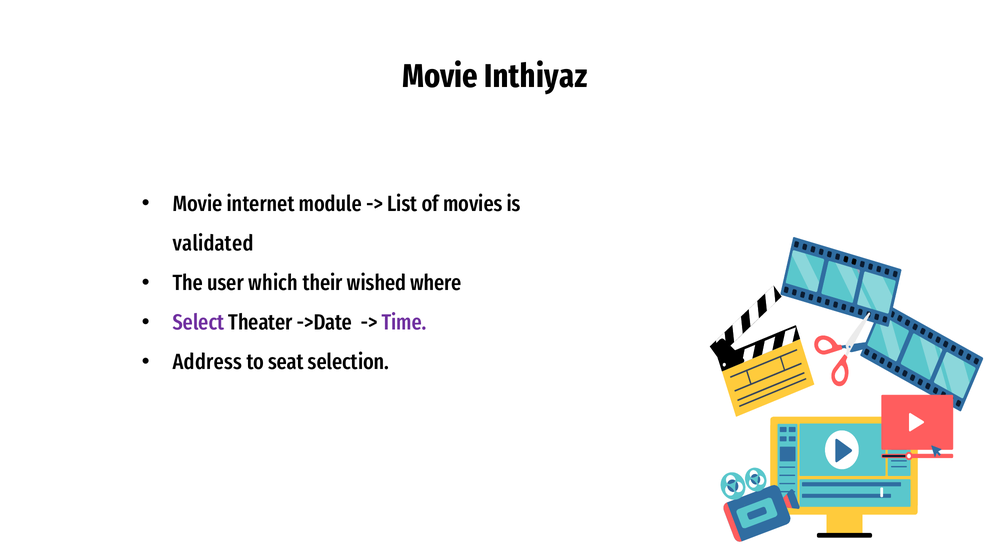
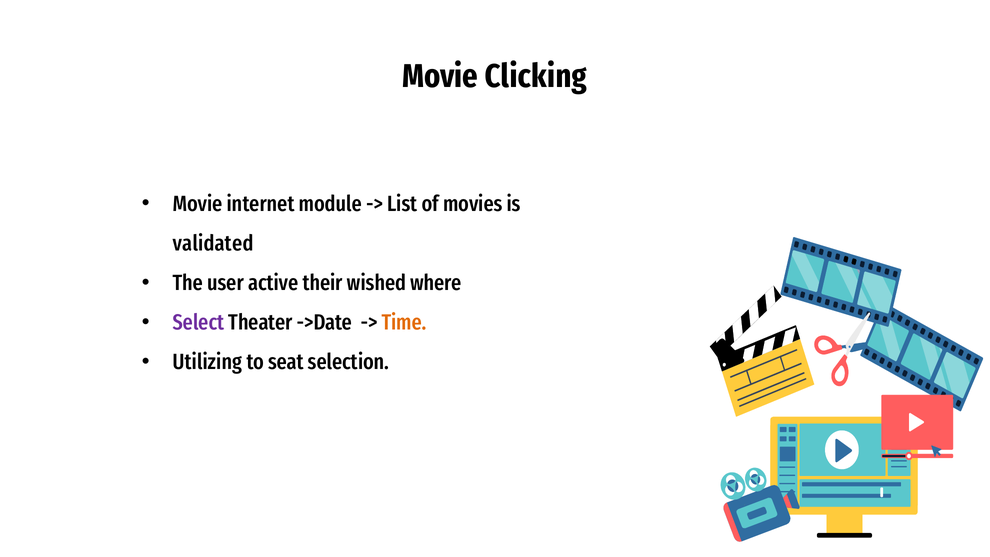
Inthiyaz: Inthiyaz -> Clicking
which: which -> active
Time colour: purple -> orange
Address: Address -> Utilizing
